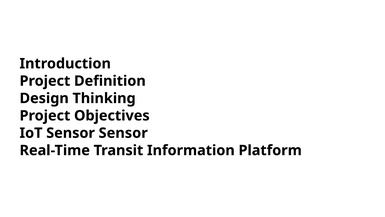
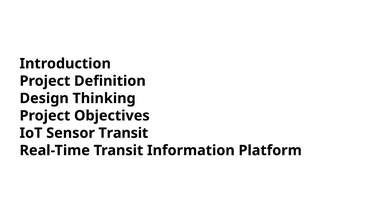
Sensor Sensor: Sensor -> Transit
